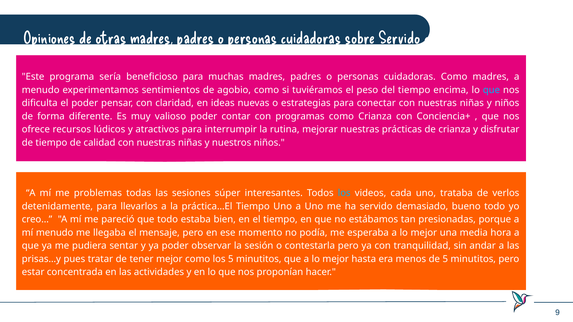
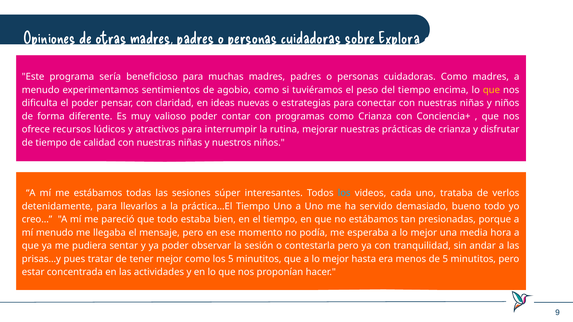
sobre Servido: Servido -> Explora
que at (491, 90) colour: light blue -> yellow
me problemas: problemas -> estábamos
